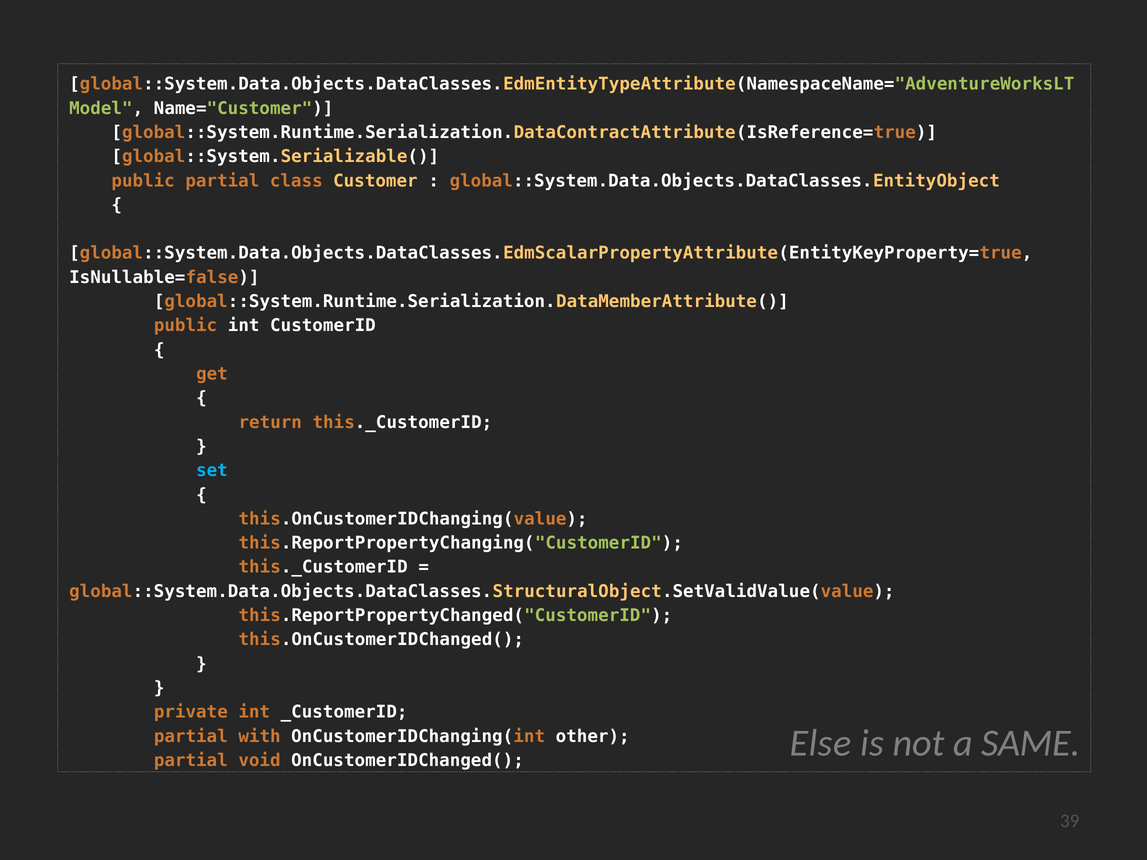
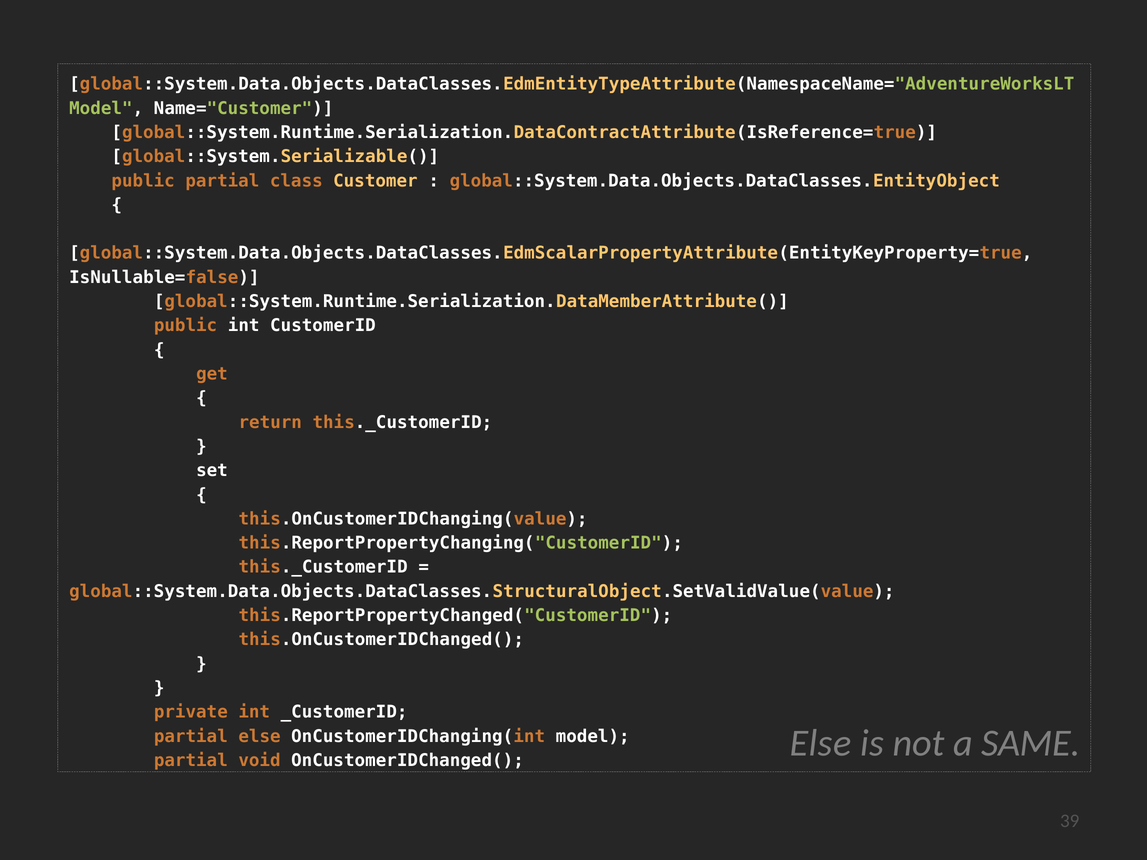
set colour: light blue -> white
partial with: with -> else
OnCustomerIDChanging(int other: other -> model
